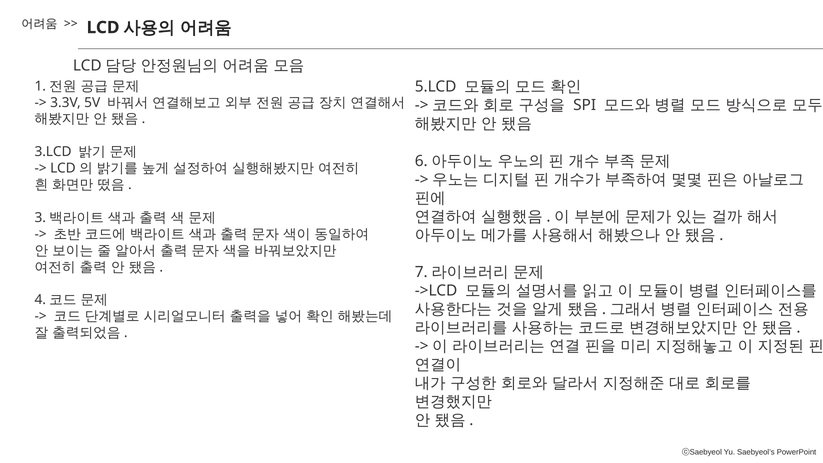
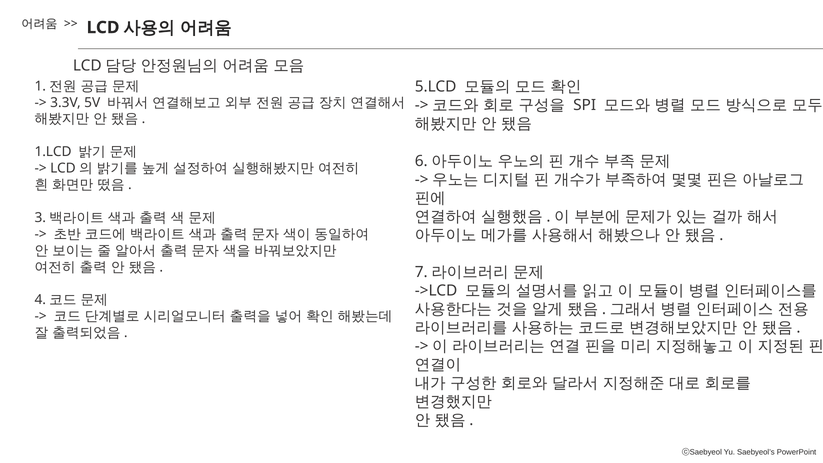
3.LCD: 3.LCD -> 1.LCD
